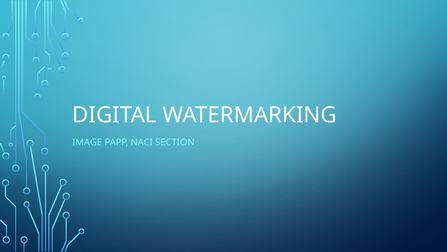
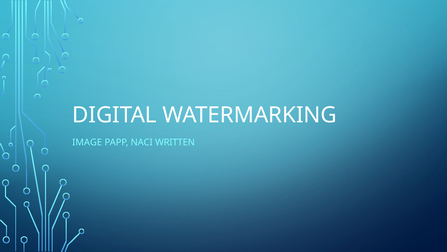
SECTION: SECTION -> WRITTEN
